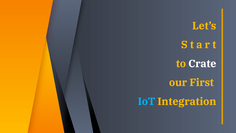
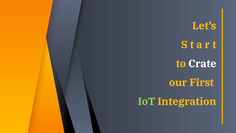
IoT colour: light blue -> light green
